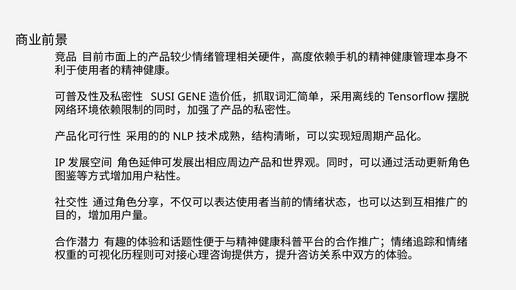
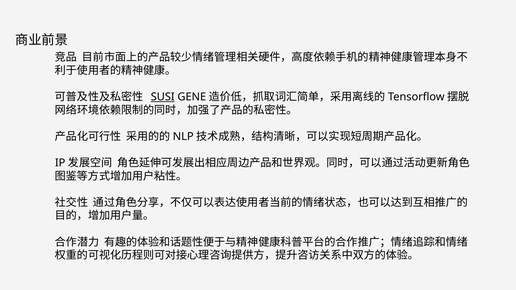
SUSI underline: none -> present
